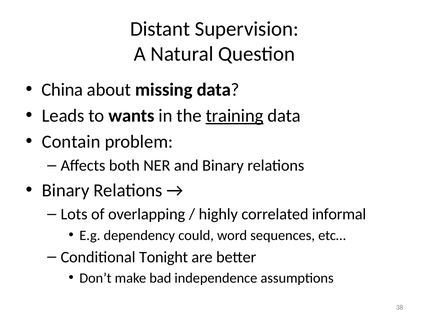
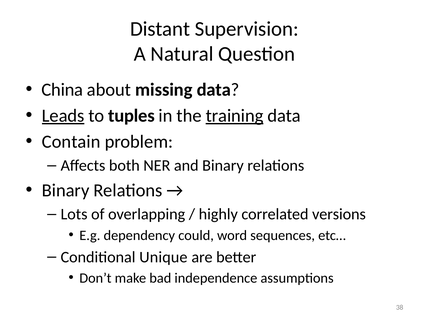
Leads underline: none -> present
wants: wants -> tuples
informal: informal -> versions
Tonight: Tonight -> Unique
